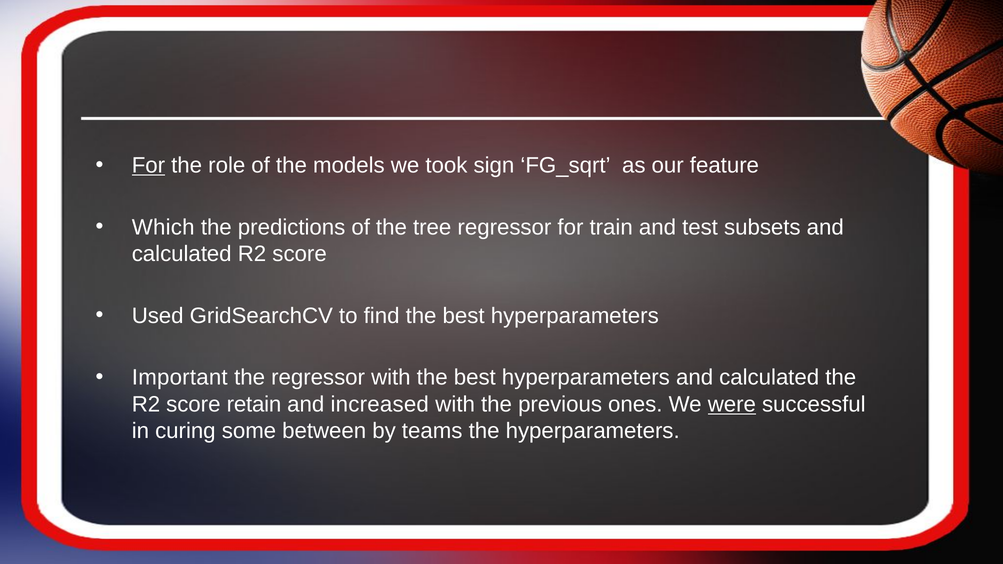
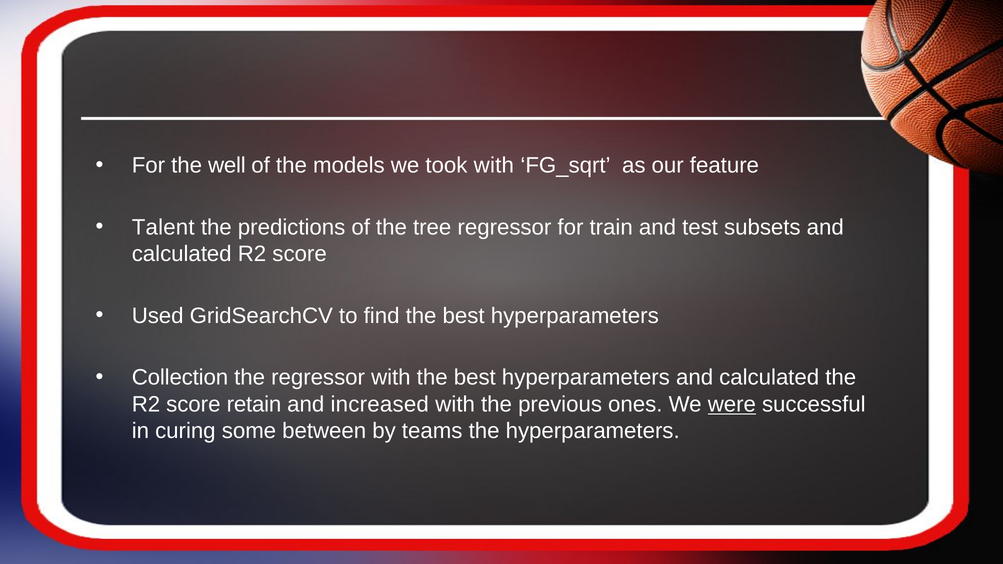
For at (148, 166) underline: present -> none
role: role -> well
took sign: sign -> with
Which: Which -> Talent
Important: Important -> Collection
